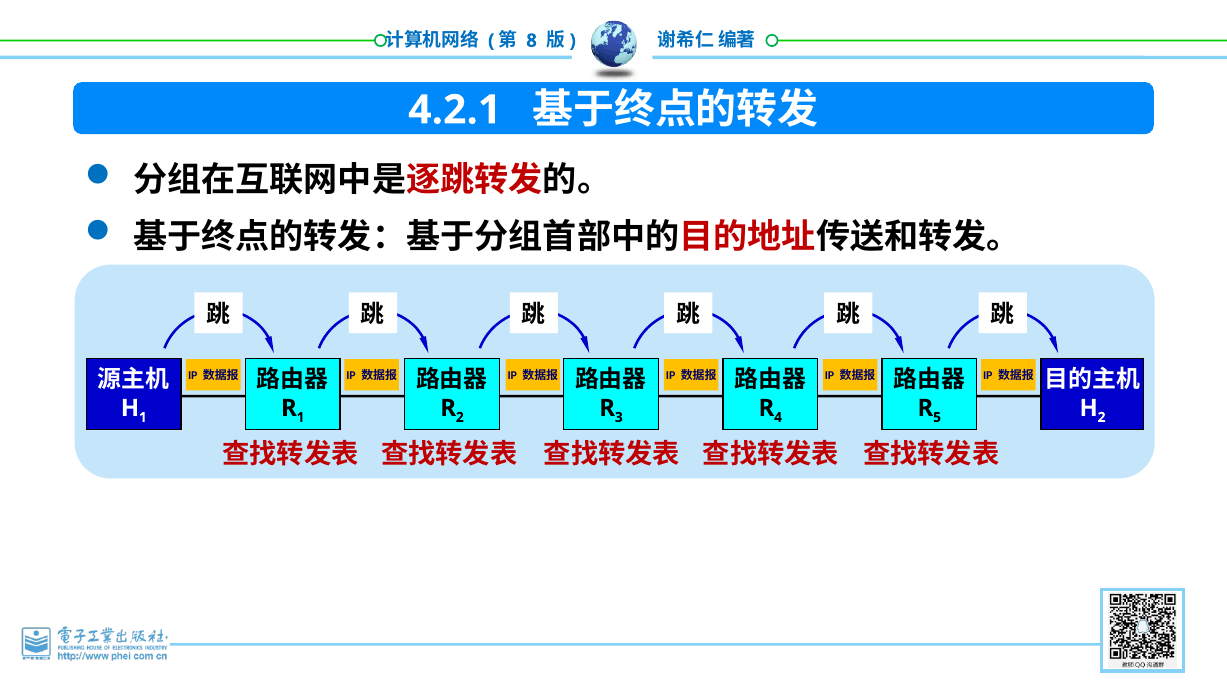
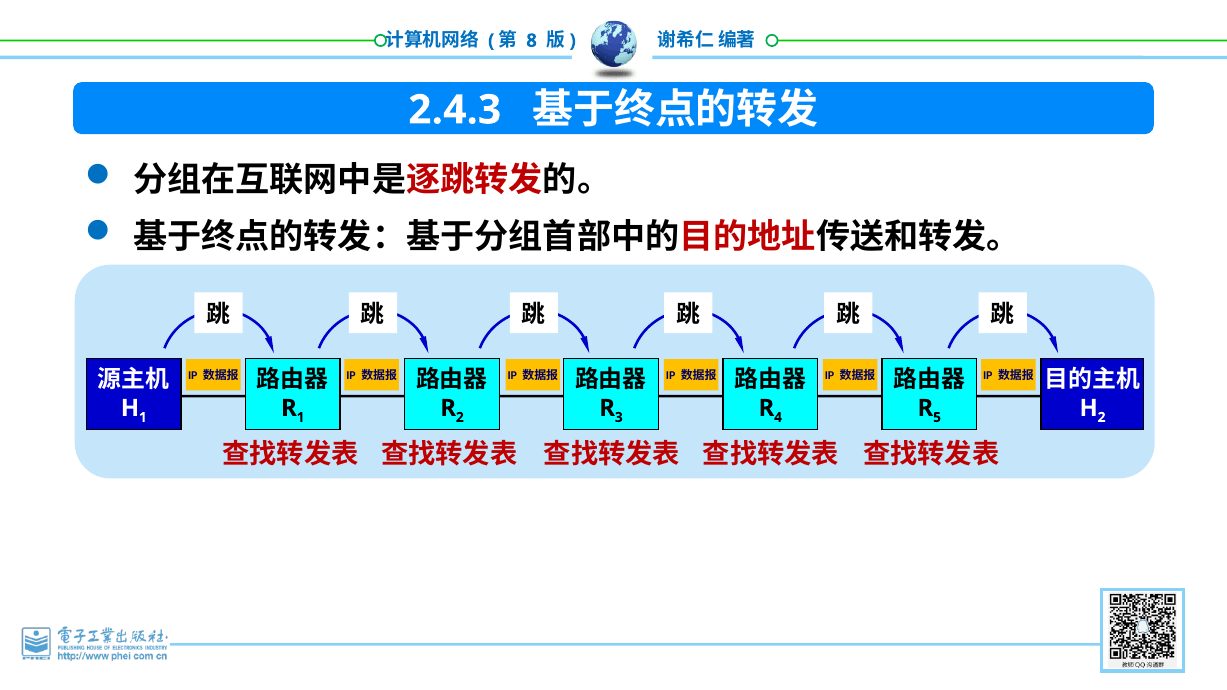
4.2.1: 4.2.1 -> 2.4.3
